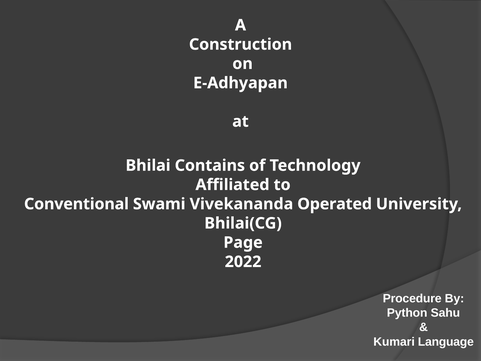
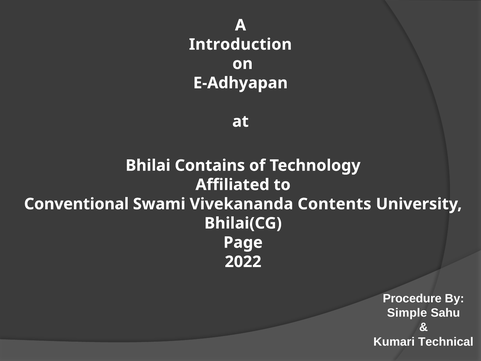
Construction: Construction -> Introduction
Operated: Operated -> Contents
Python: Python -> Simple
Language: Language -> Technical
